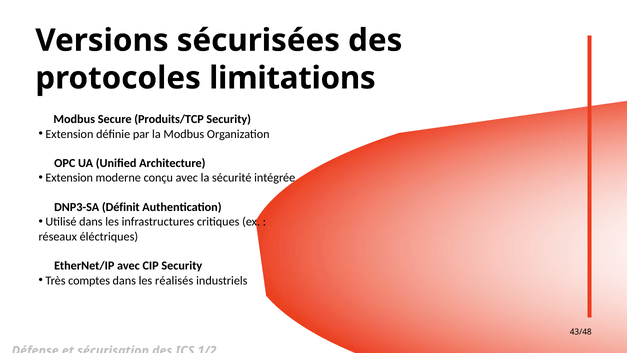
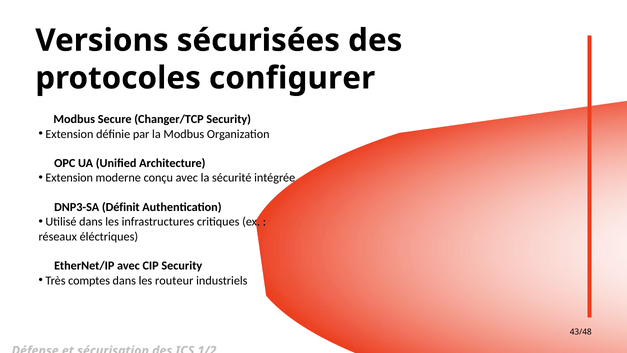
limitations: limitations -> configurer
Produits/TCP: Produits/TCP -> Changer/TCP
réalisés: réalisés -> routeur
